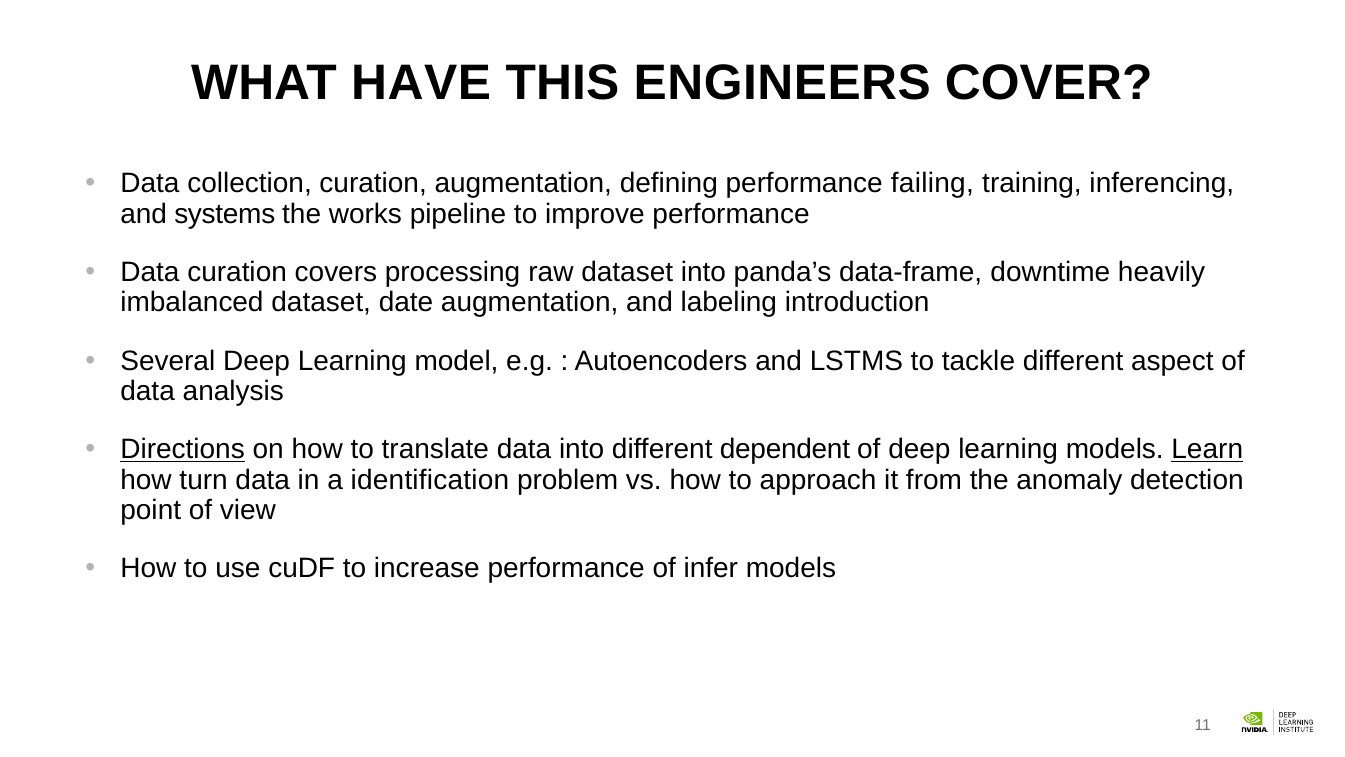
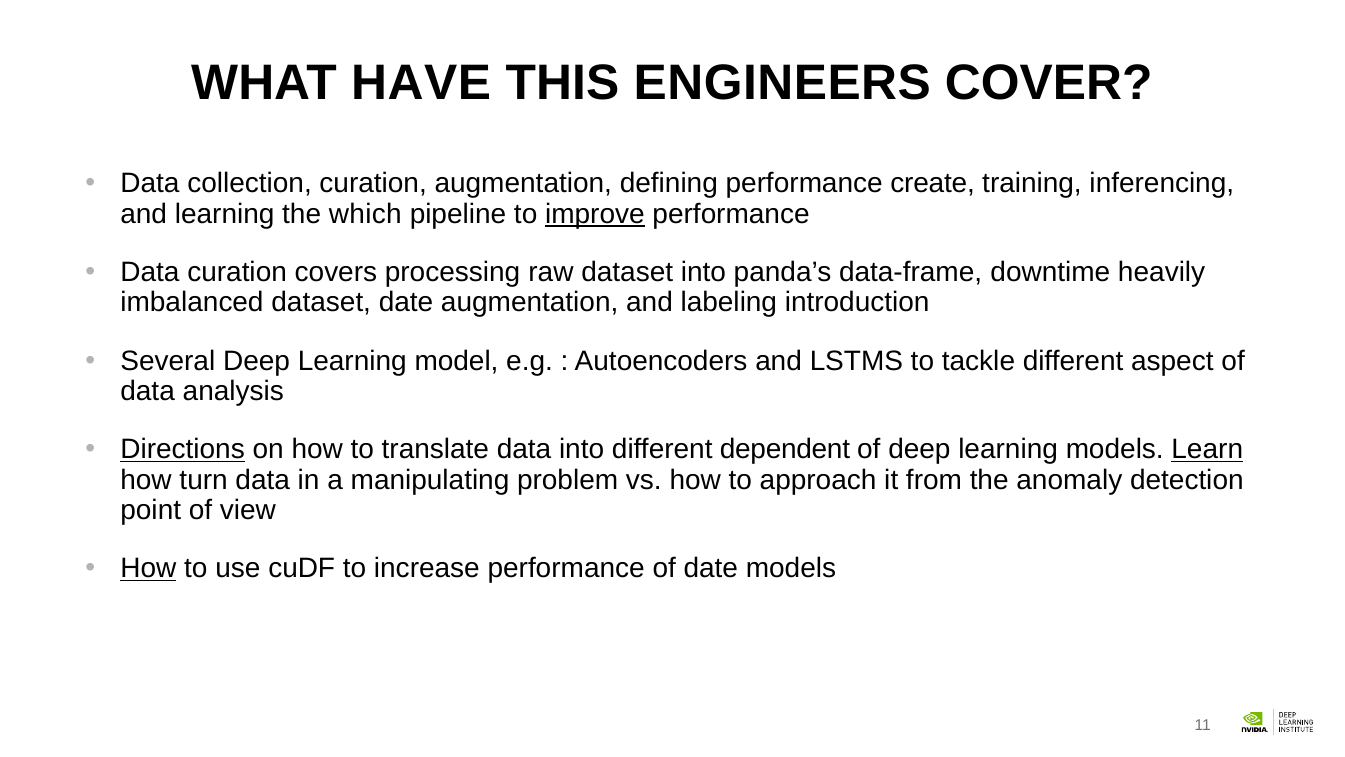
failing: failing -> create
and systems: systems -> learning
works: works -> which
improve underline: none -> present
identification: identification -> manipulating
How at (148, 568) underline: none -> present
of infer: infer -> date
